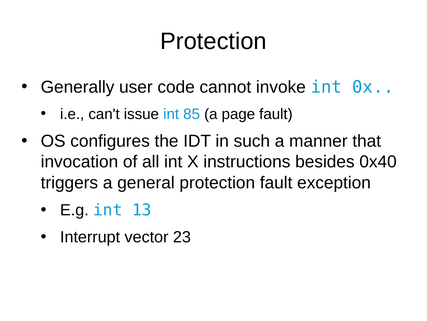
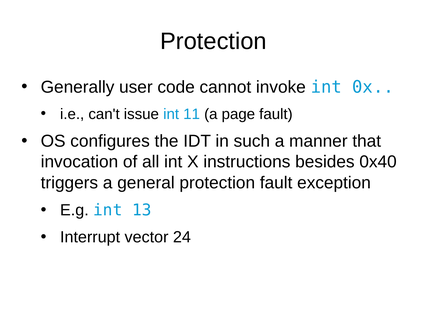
85: 85 -> 11
23: 23 -> 24
